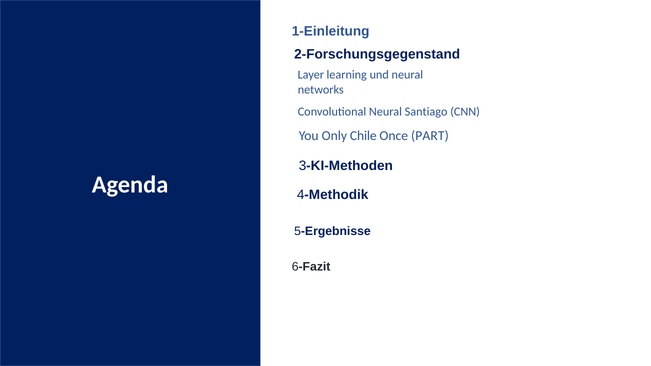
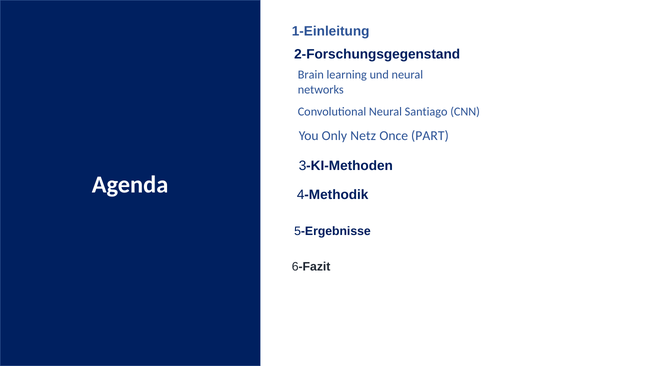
Layer: Layer -> Brain
Chile: Chile -> Netz
